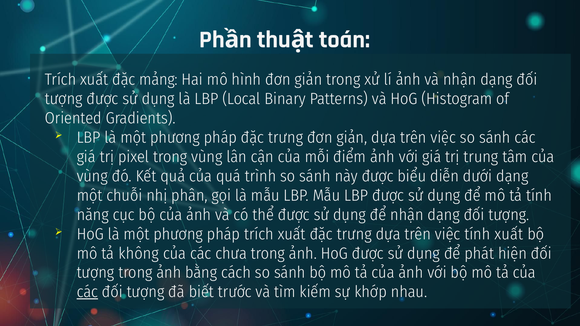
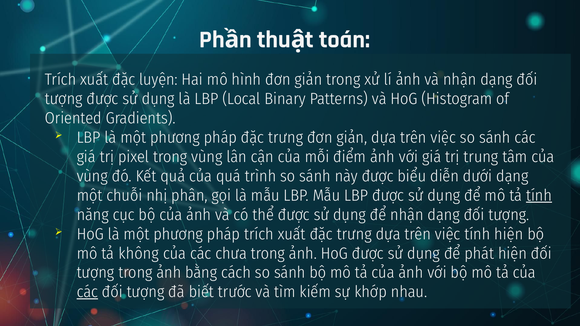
mảng: mảng -> luyện
tính at (539, 196) underline: none -> present
tính xuất: xuất -> hiện
